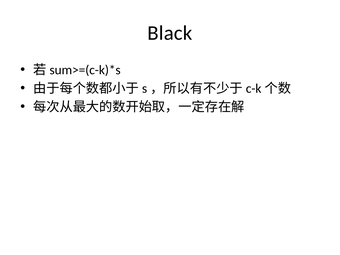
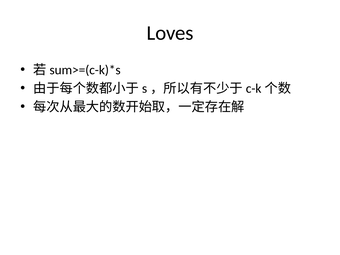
Black: Black -> Loves
